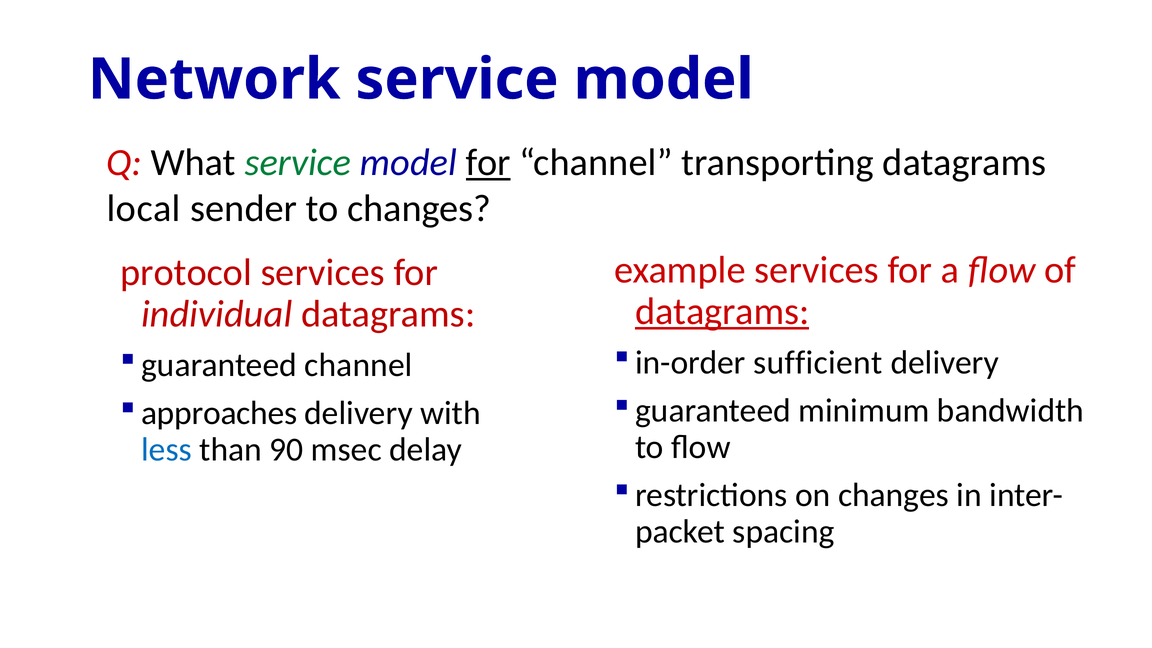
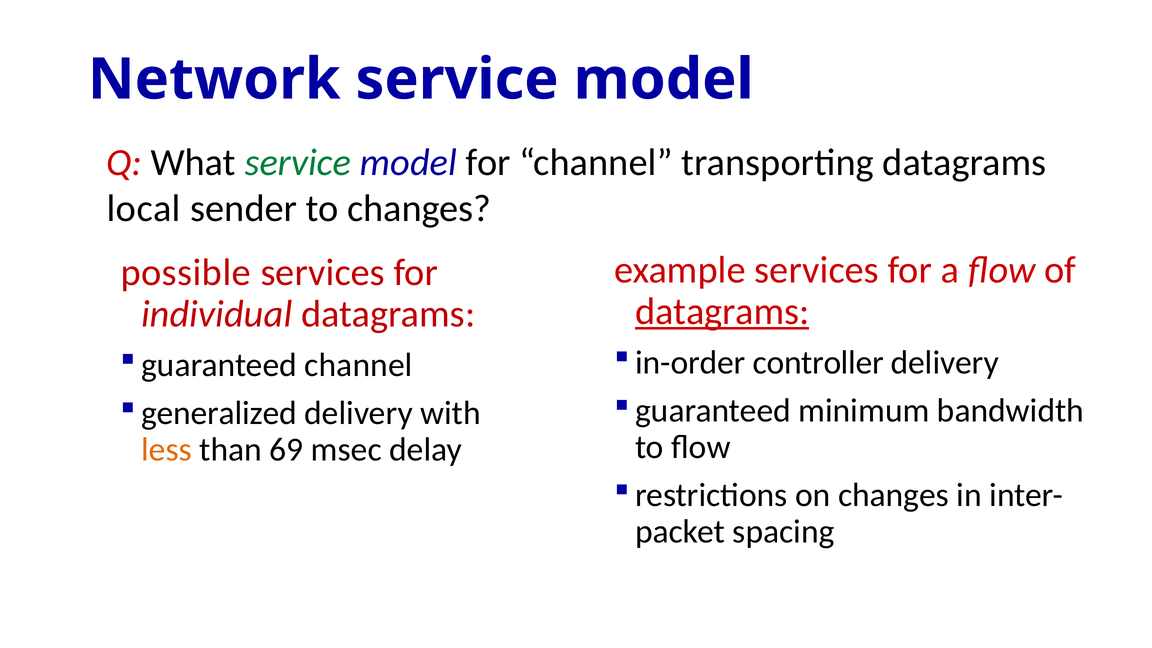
for at (488, 163) underline: present -> none
protocol: protocol -> possible
sufficient: sufficient -> controller
approaches: approaches -> generalized
less colour: blue -> orange
90: 90 -> 69
